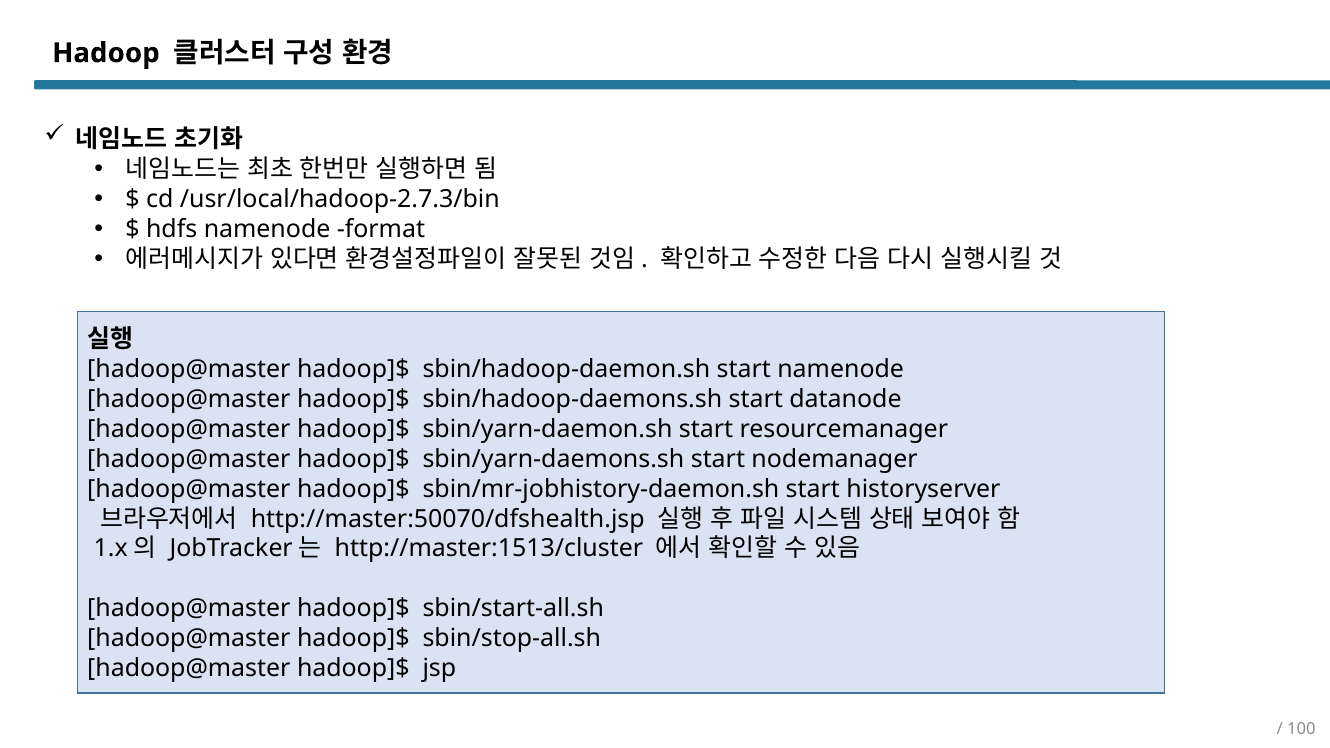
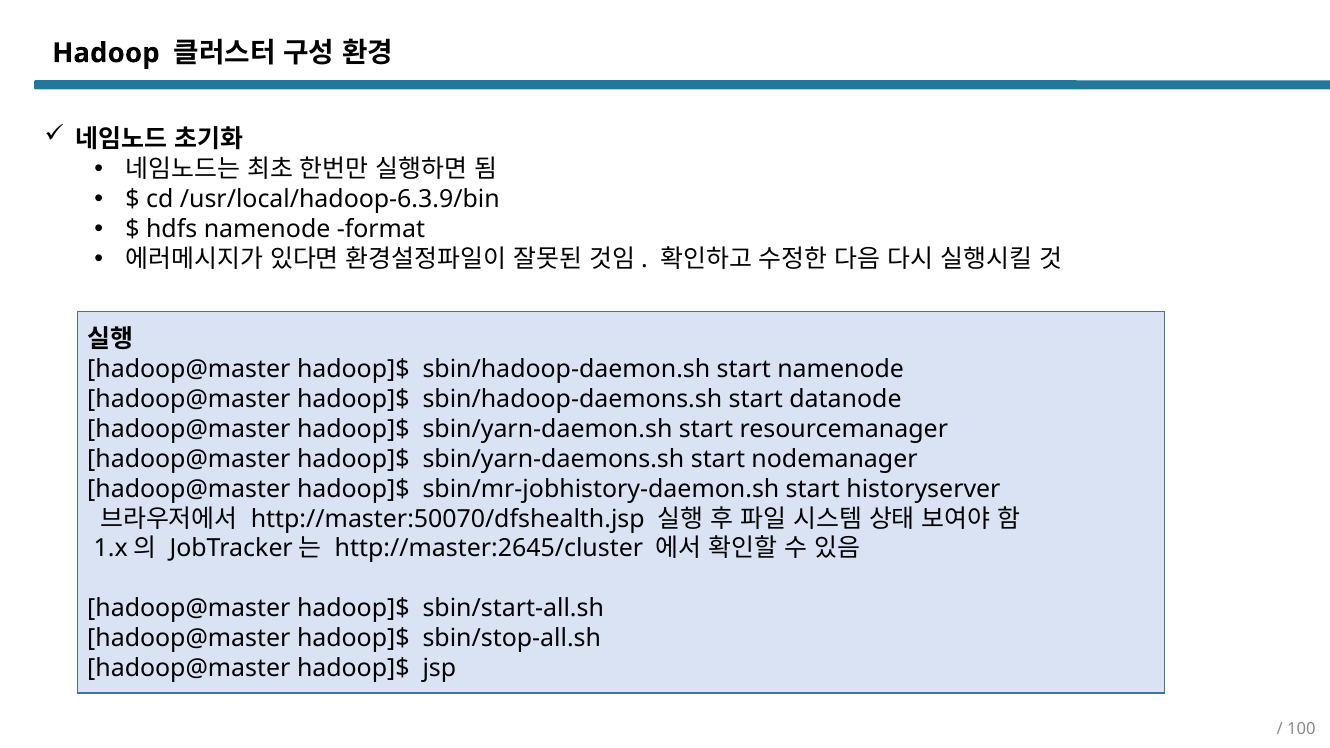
/usr/local/hadoop-2.7.3/bin: /usr/local/hadoop-2.7.3/bin -> /usr/local/hadoop-6.3.9/bin
http://master:1513/cluster: http://master:1513/cluster -> http://master:2645/cluster
